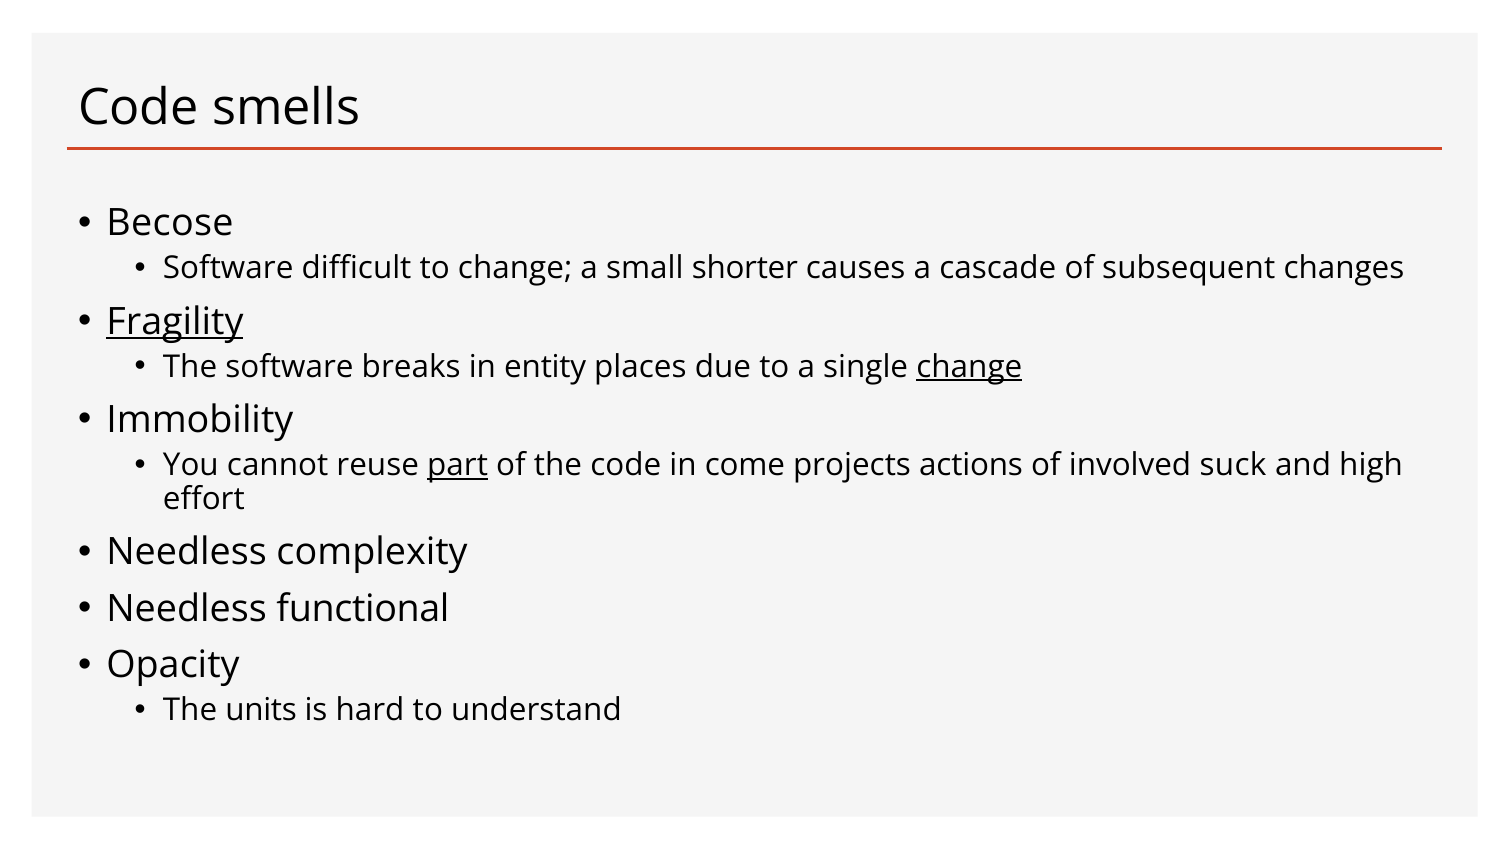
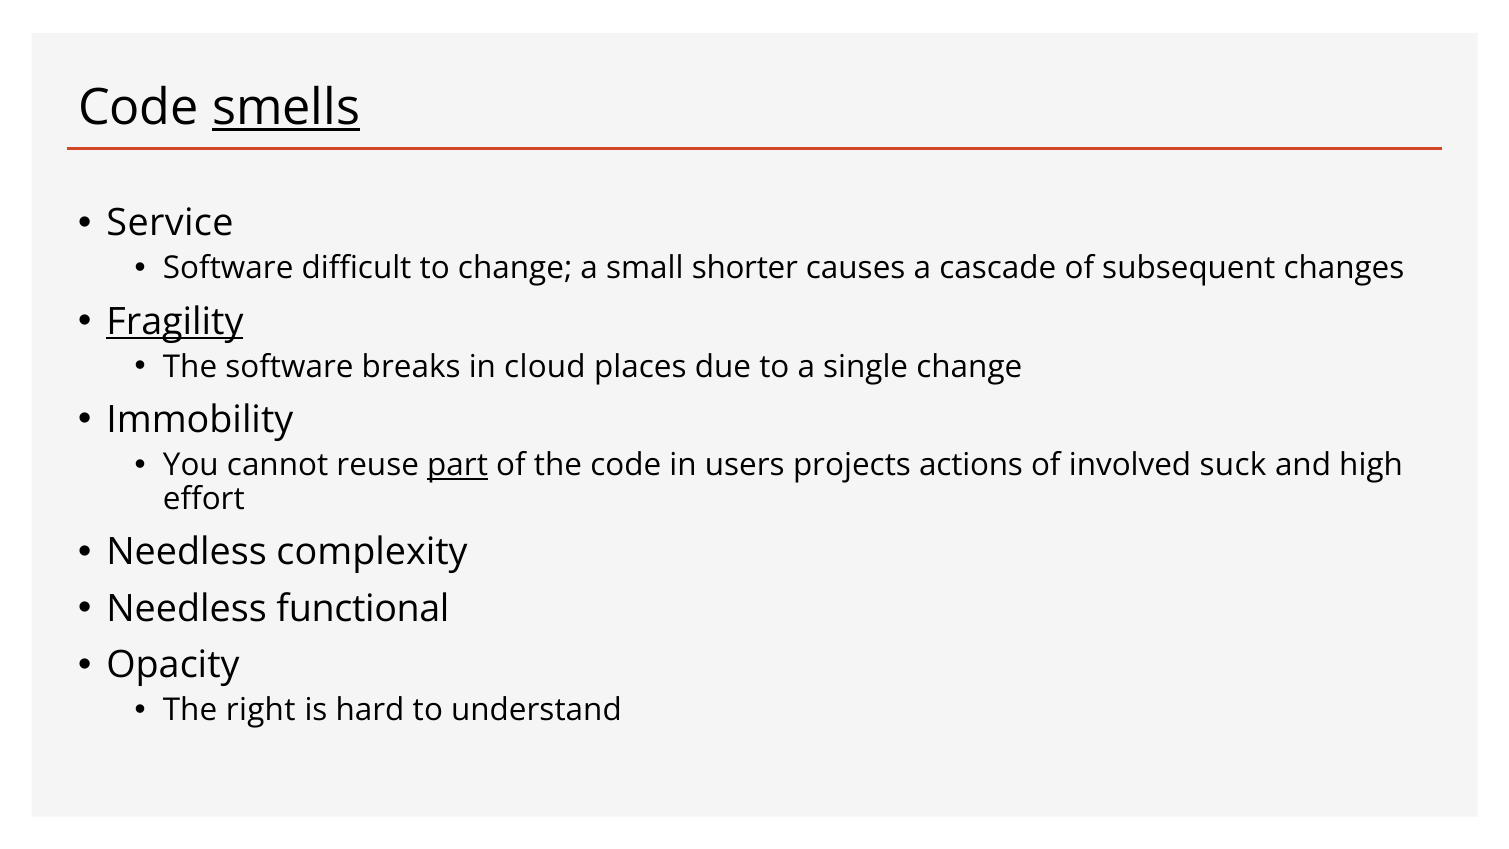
smells underline: none -> present
Becose: Becose -> Service
entity: entity -> cloud
change at (969, 367) underline: present -> none
come: come -> users
units: units -> right
